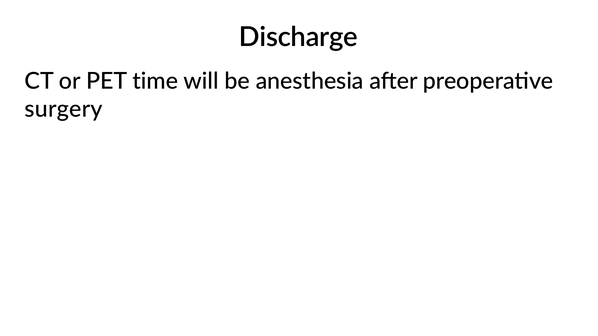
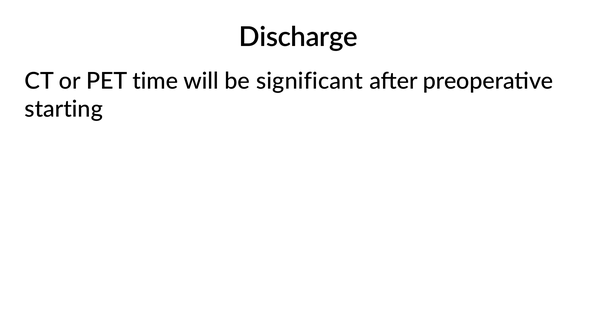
anesthesia: anesthesia -> significant
surgery: surgery -> starting
